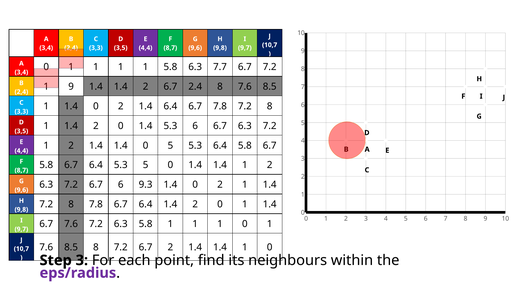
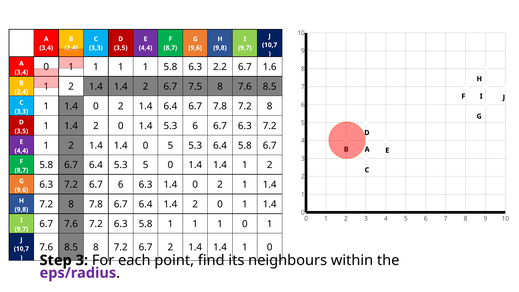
7.7: 7.7 -> 2.2
6.7 7.2: 7.2 -> 1.6
9 at (71, 87): 9 -> 2
2.4: 2.4 -> 7.5
6 9.3: 9.3 -> 6.3
